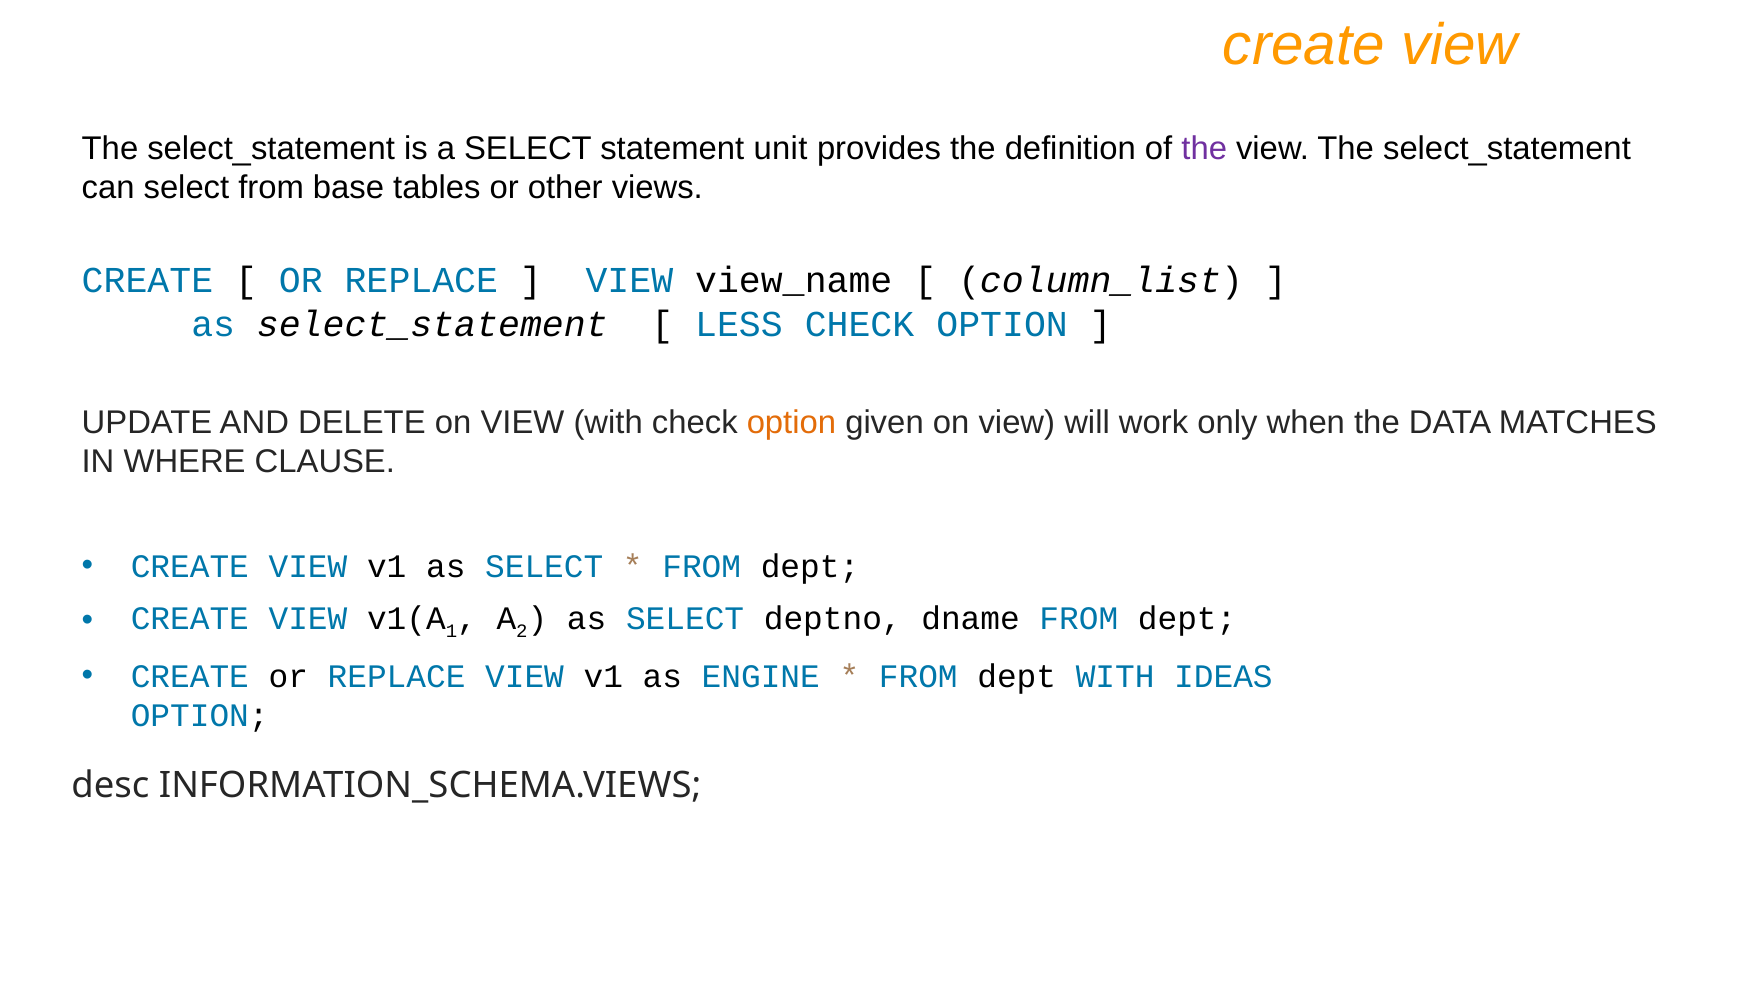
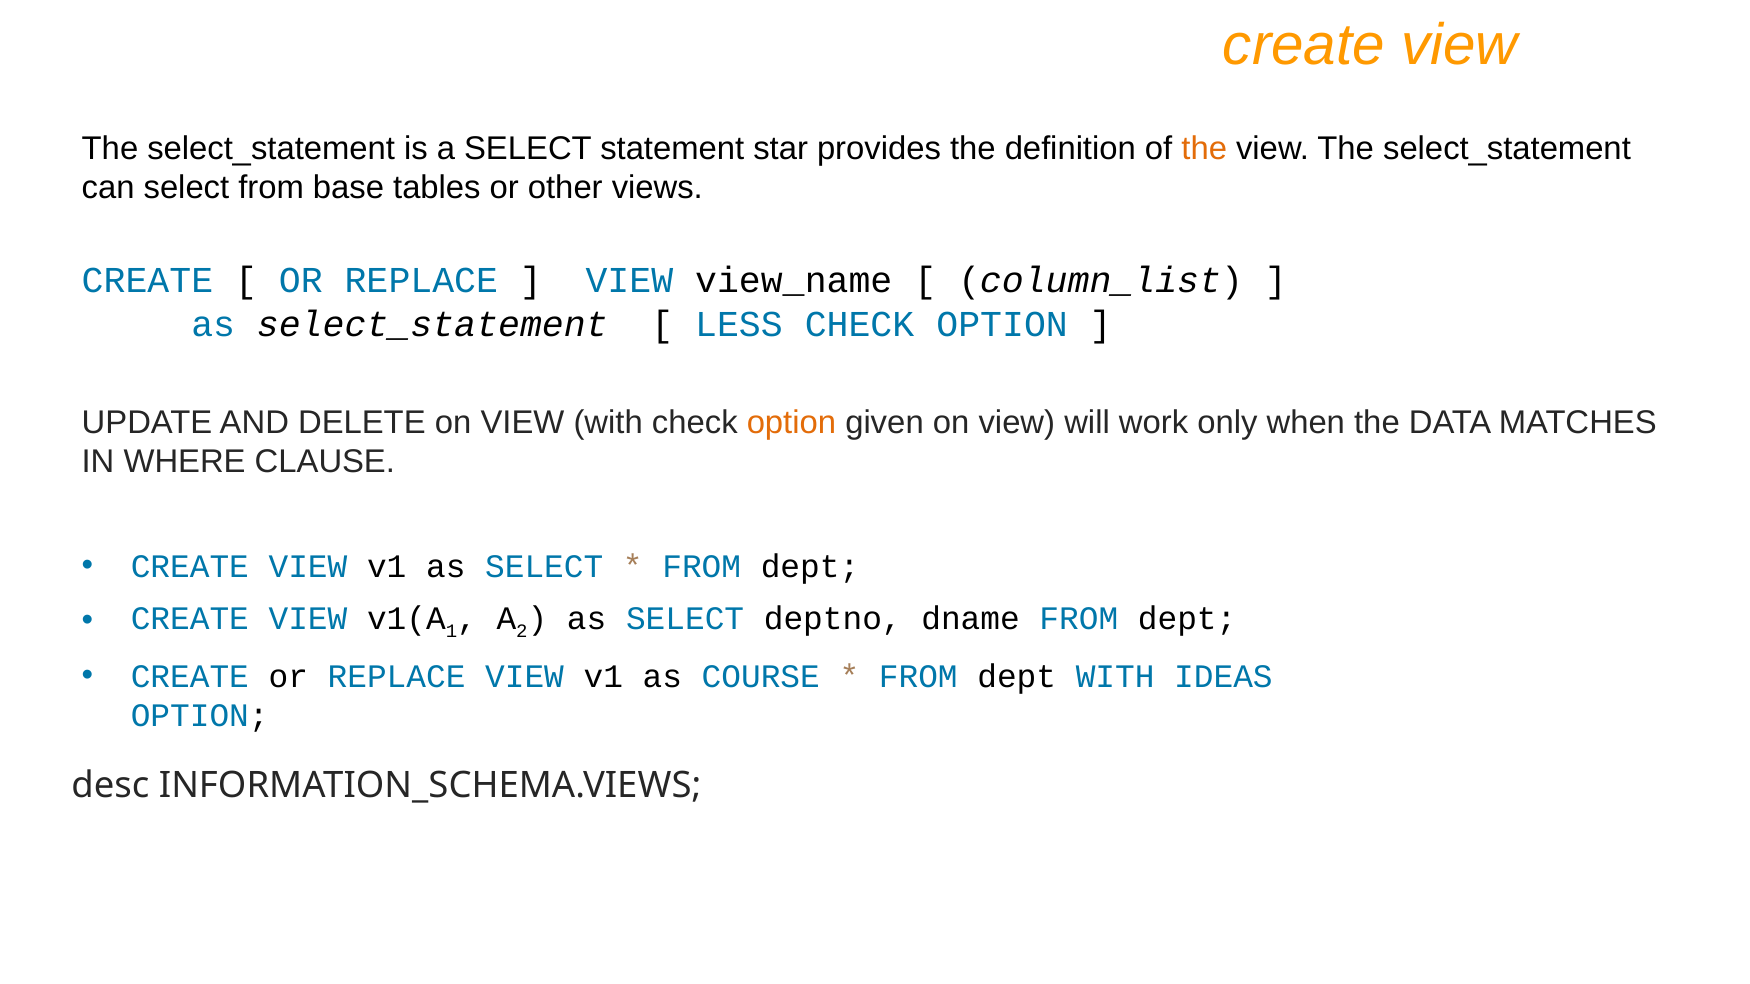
unit: unit -> star
the at (1204, 149) colour: purple -> orange
ENGINE: ENGINE -> COURSE
